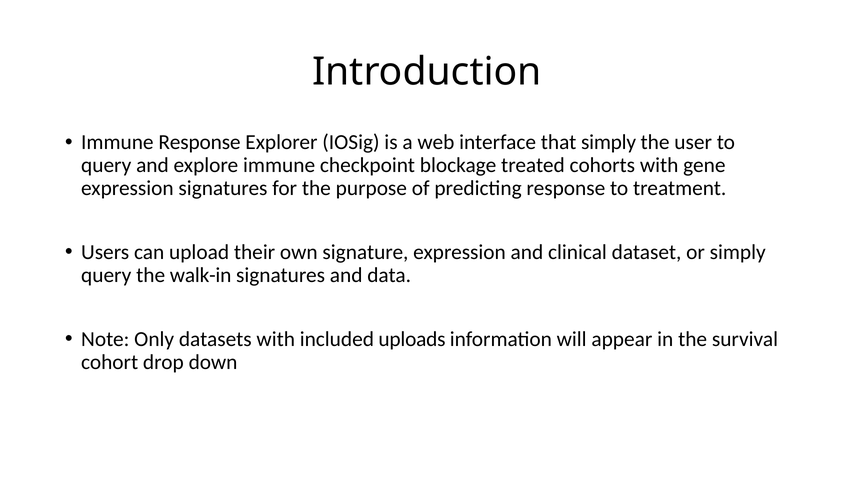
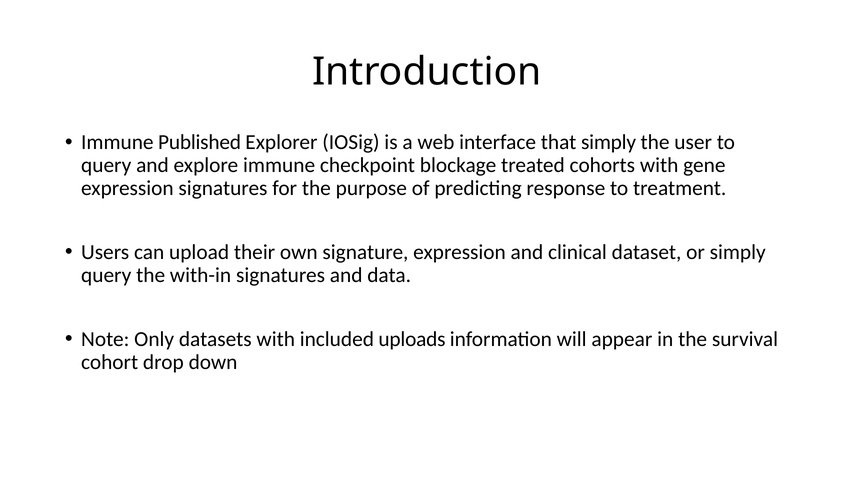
Immune Response: Response -> Published
walk-in: walk-in -> with-in
